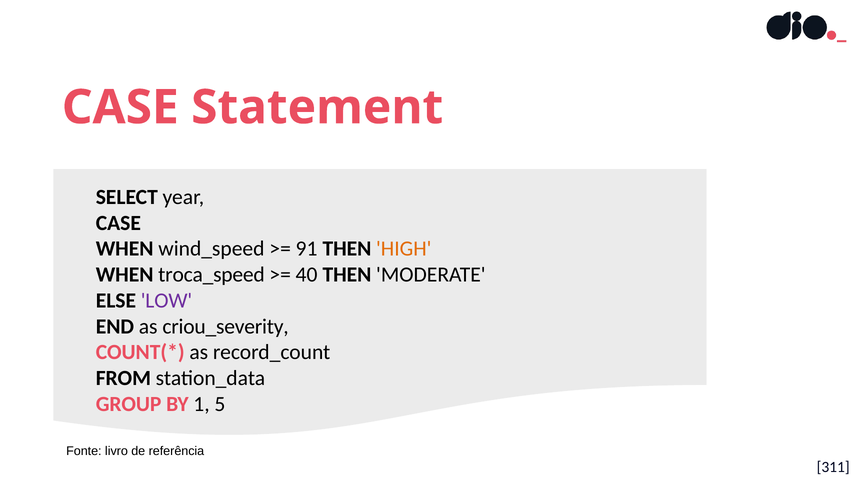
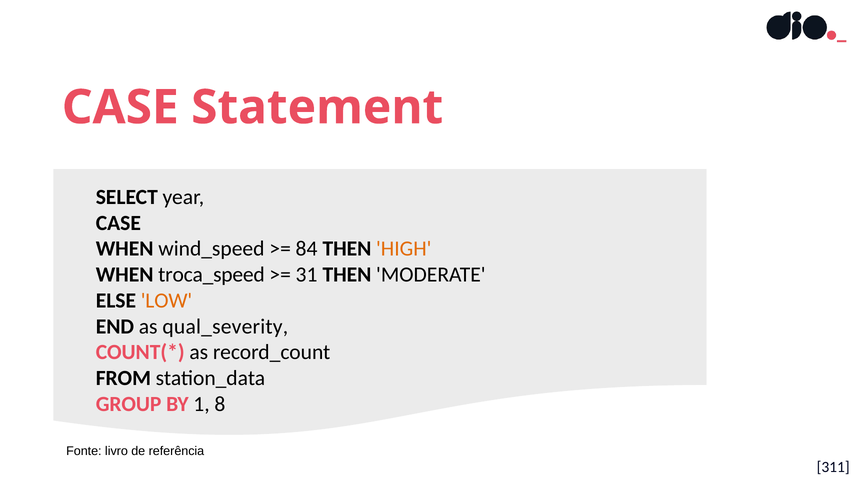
91: 91 -> 84
40: 40 -> 31
LOW colour: purple -> orange
criou_severity: criou_severity -> qual_severity
5: 5 -> 8
